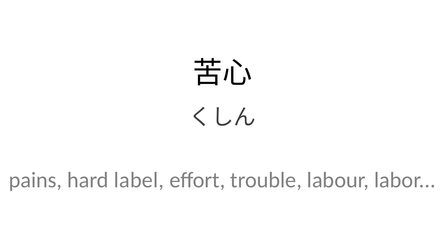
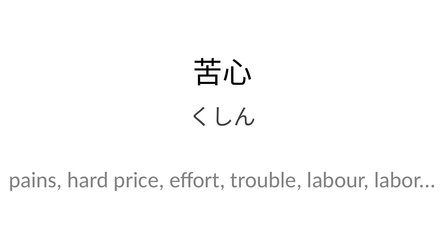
label: label -> price
